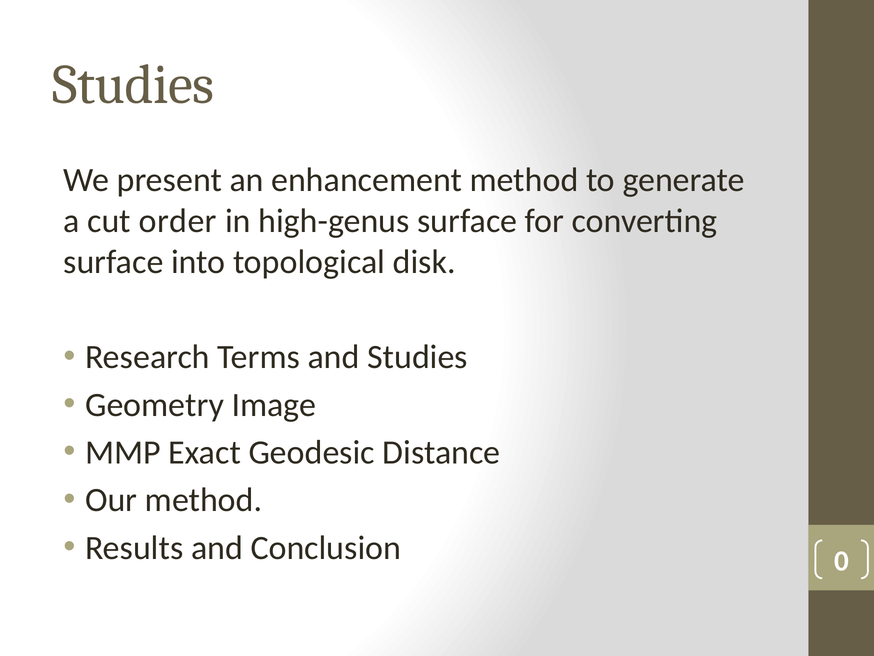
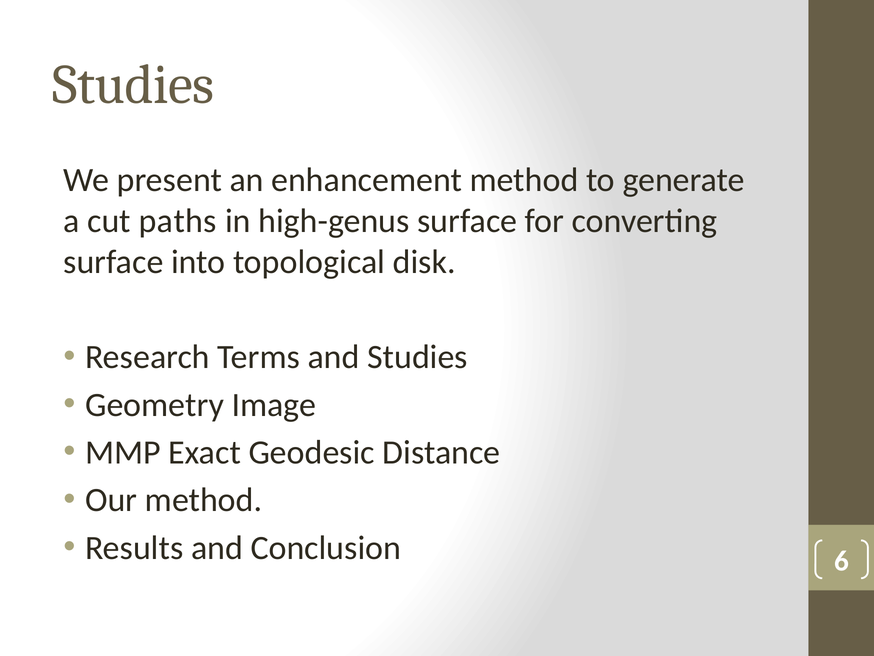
order: order -> paths
0: 0 -> 6
